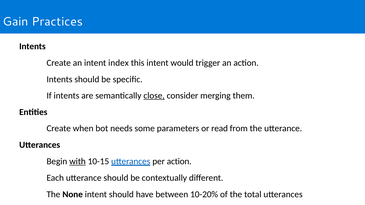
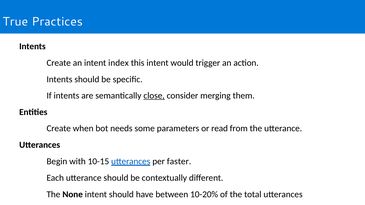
Gain: Gain -> True
with underline: present -> none
per action: action -> faster
